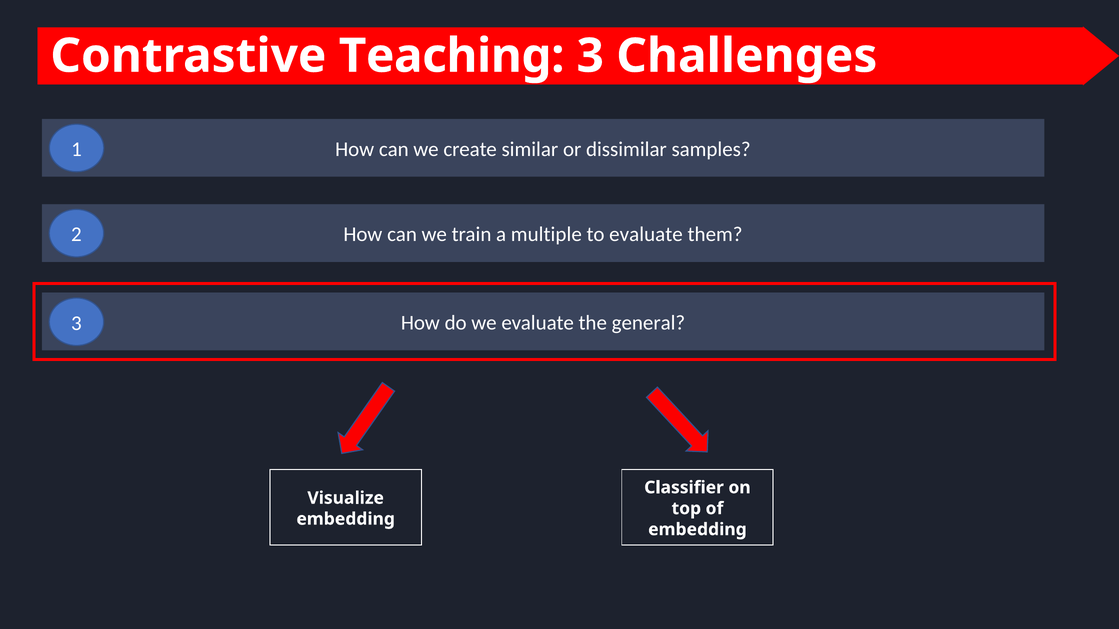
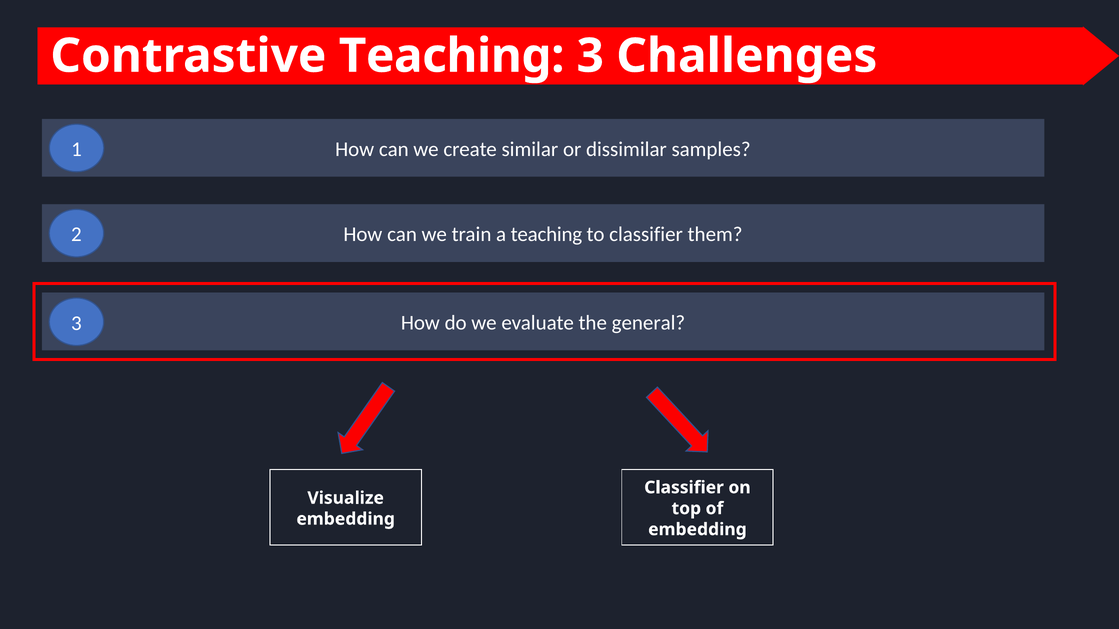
a multiple: multiple -> teaching
to evaluate: evaluate -> classifier
